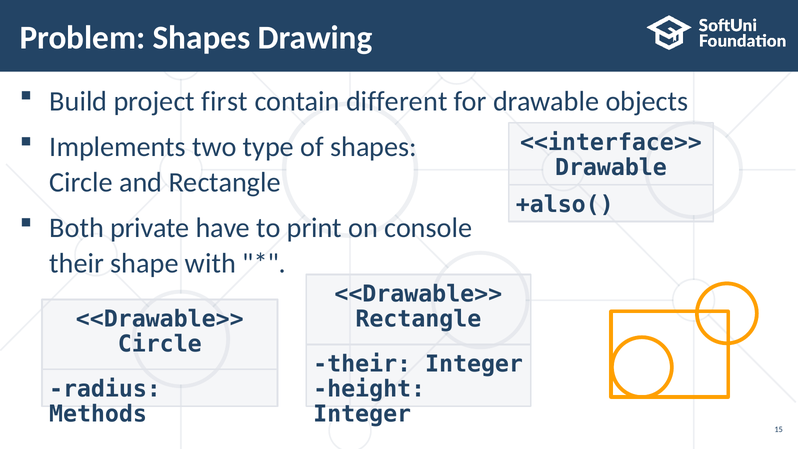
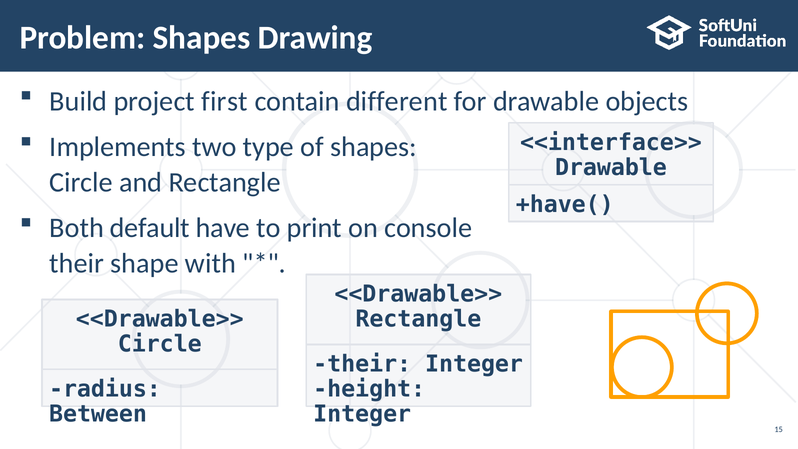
+also(: +also( -> +have(
private: private -> default
Methods: Methods -> Between
